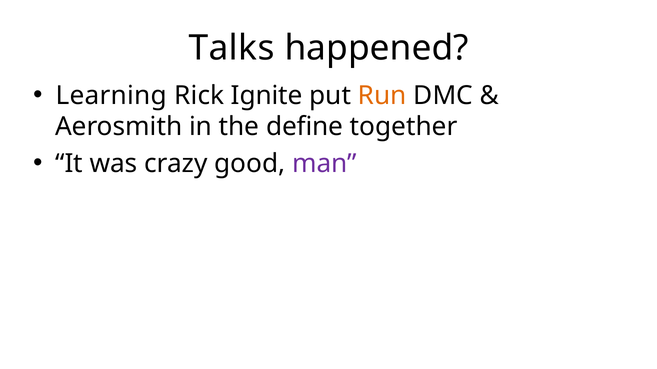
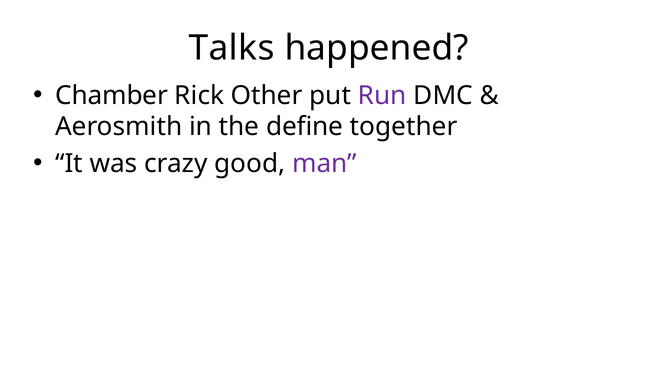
Learning: Learning -> Chamber
Ignite: Ignite -> Other
Run colour: orange -> purple
